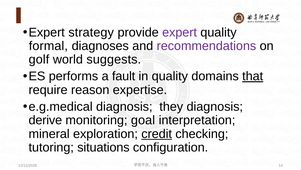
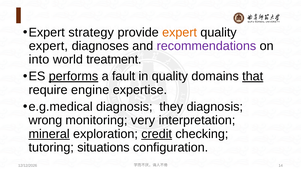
expert at (180, 32) colour: purple -> orange
formal at (48, 46): formal -> expert
golf: golf -> into
suggests: suggests -> treatment
performs underline: none -> present
reason: reason -> engine
derive: derive -> wrong
goal: goal -> very
mineral underline: none -> present
